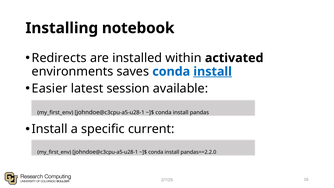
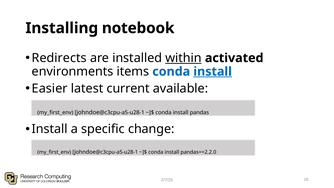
within underline: none -> present
saves: saves -> items
session: session -> current
current: current -> change
